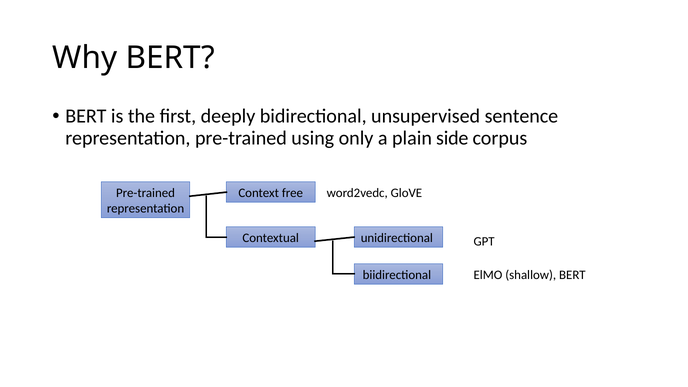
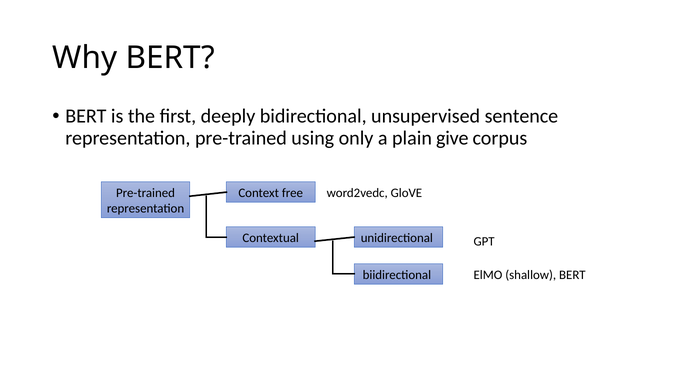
side: side -> give
